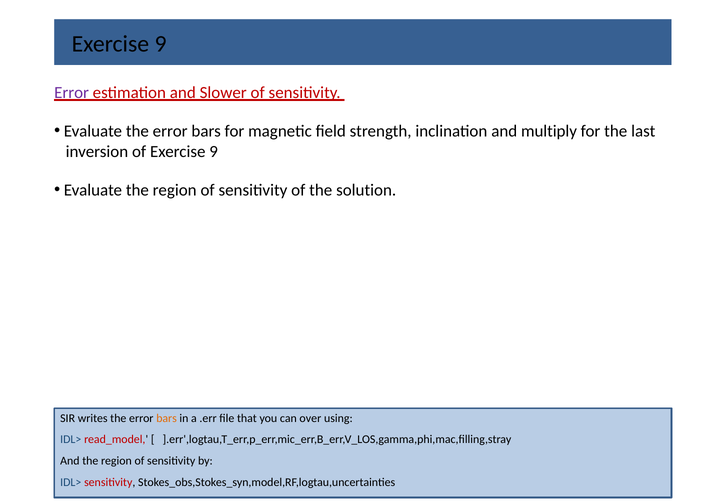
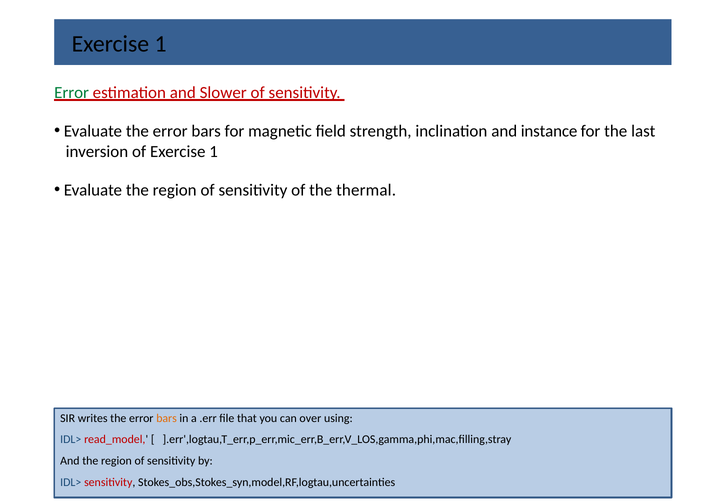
9 at (161, 44): 9 -> 1
Error at (72, 93) colour: purple -> green
multiply: multiply -> instance
of Exercise 9: 9 -> 1
solution: solution -> thermal
